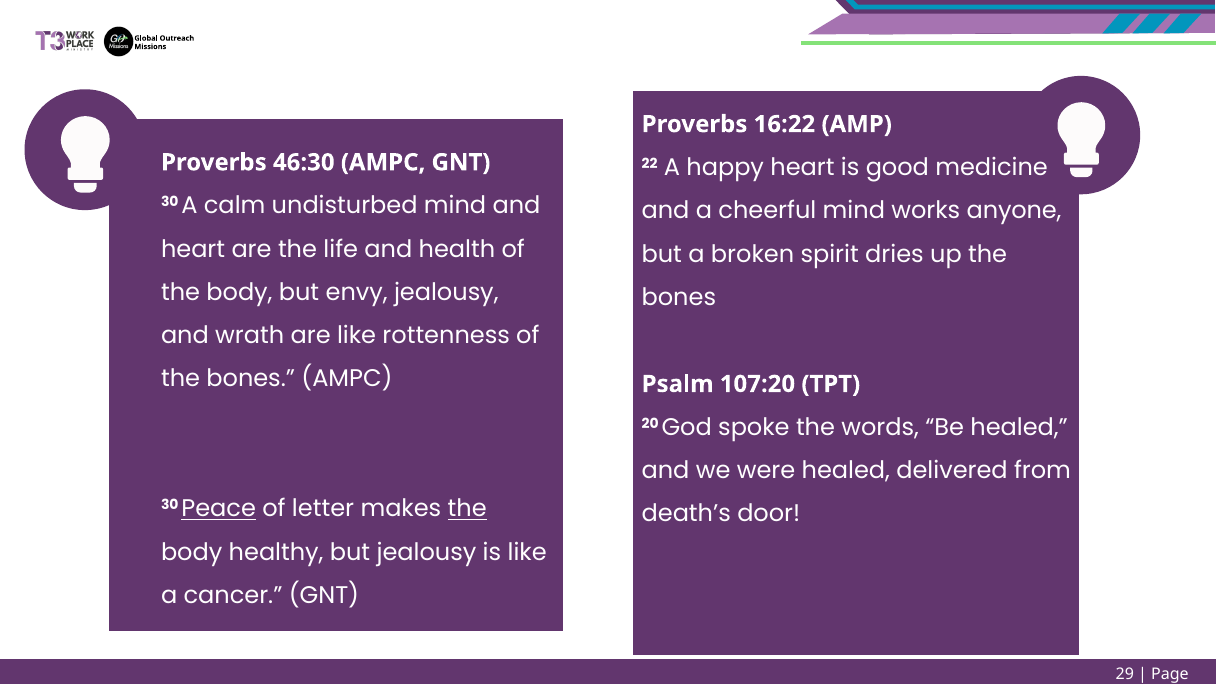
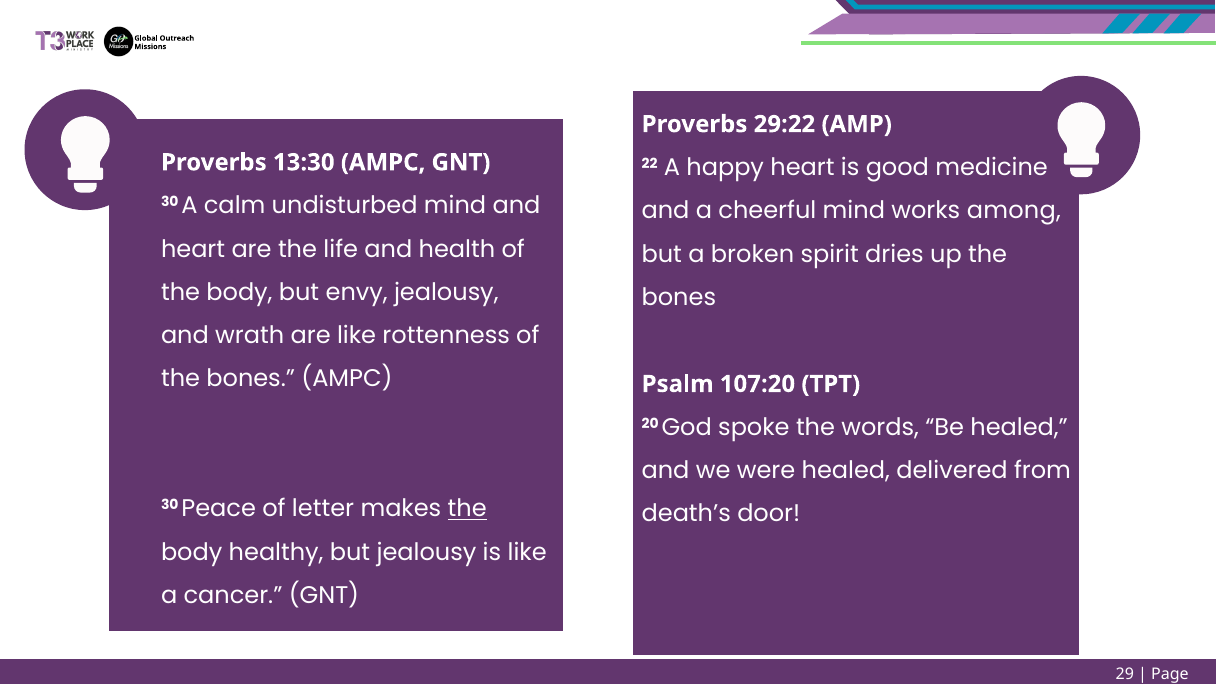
16:22: 16:22 -> 29:22
46:30: 46:30 -> 13:30
anyone: anyone -> among
Peace underline: present -> none
